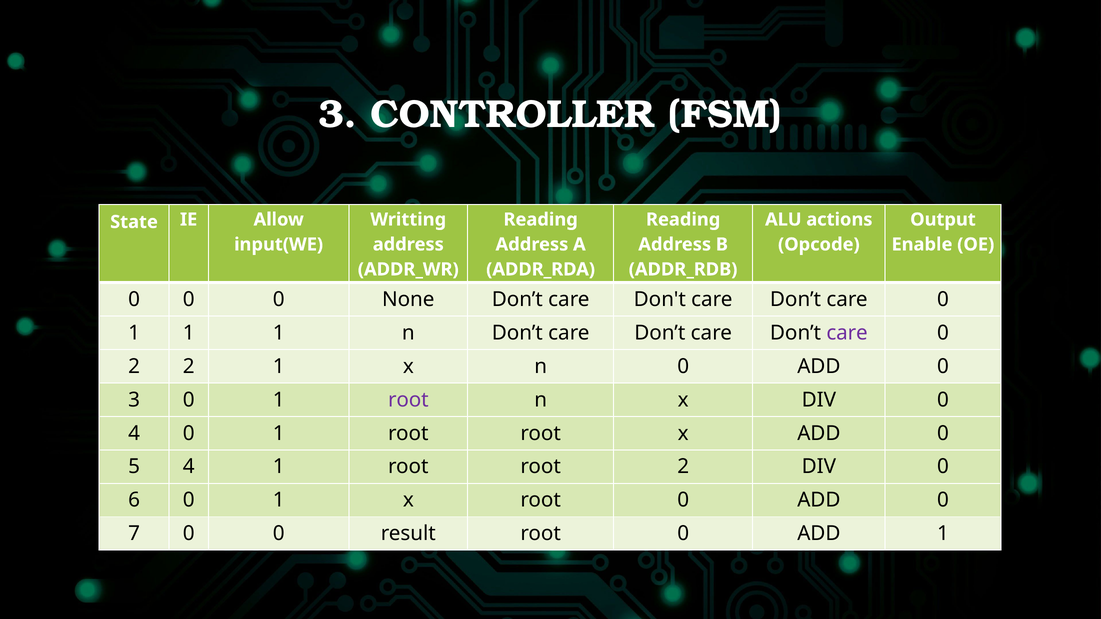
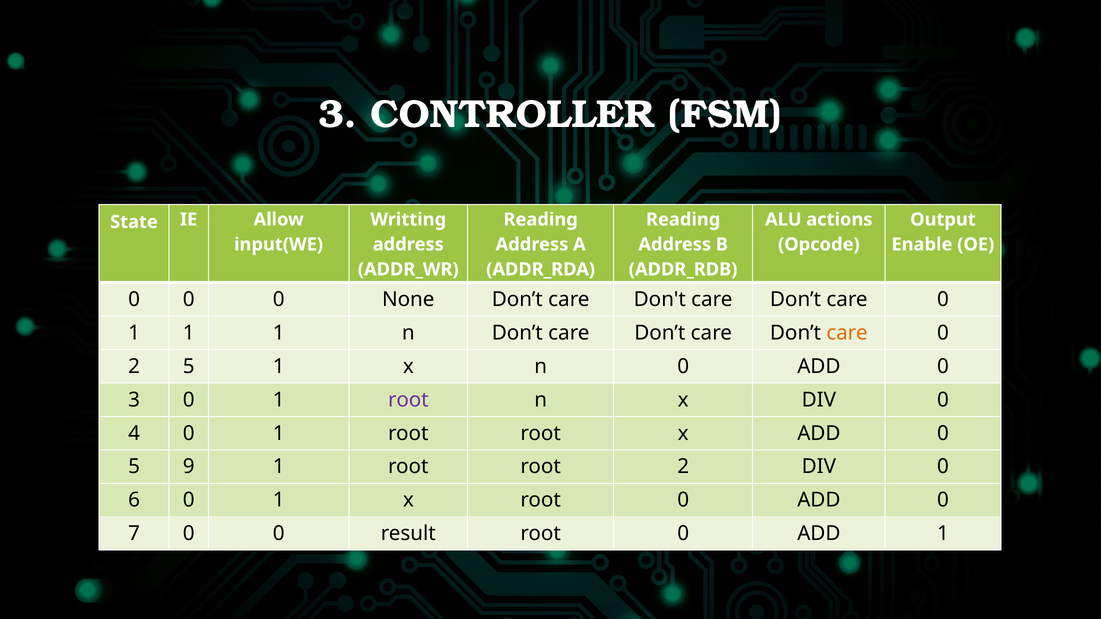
care at (847, 333) colour: purple -> orange
2 2: 2 -> 5
5 4: 4 -> 9
